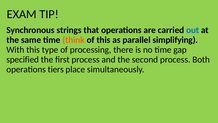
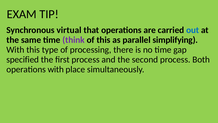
strings: strings -> virtual
think colour: orange -> purple
operations tiers: tiers -> with
